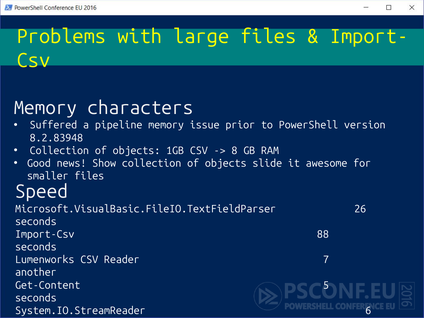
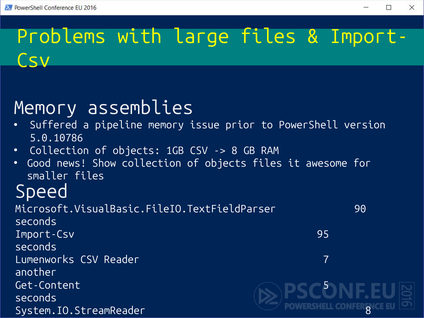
characters: characters -> assemblies
8.2.83948: 8.2.83948 -> 5.0.10786
objects slide: slide -> files
26: 26 -> 90
88: 88 -> 95
System.IO.StreamReader 6: 6 -> 8
